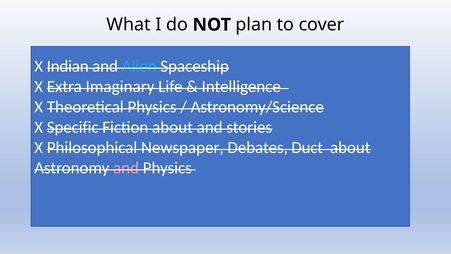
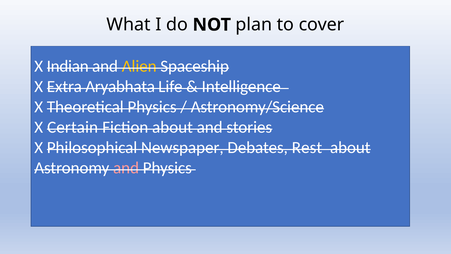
Alien colour: light blue -> yellow
Imaginary: Imaginary -> Aryabhata
Specific: Specific -> Certain
Duct: Duct -> Rest
